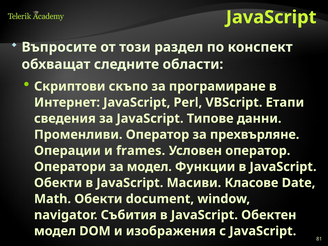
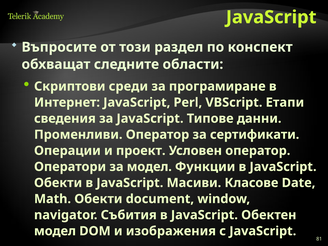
скъпо: скъпо -> среди
прехвърляне: прехвърляне -> сертификати
frames: frames -> проект
